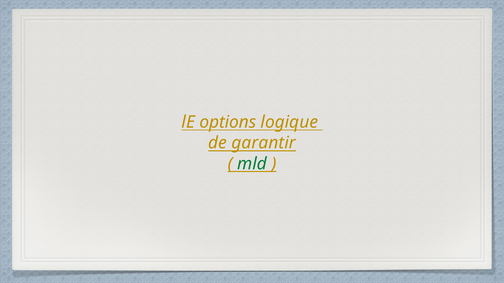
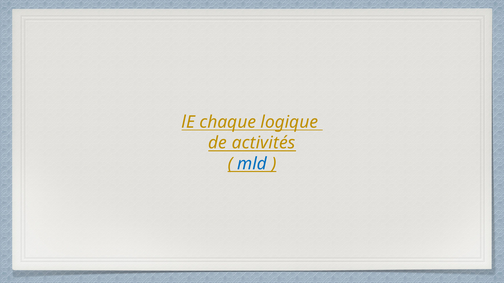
options: options -> chaque
garantir: garantir -> activités
mld colour: green -> blue
